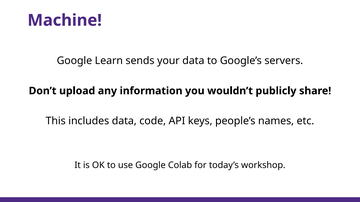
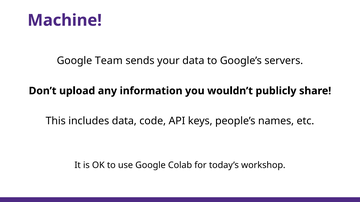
Learn: Learn -> Team
